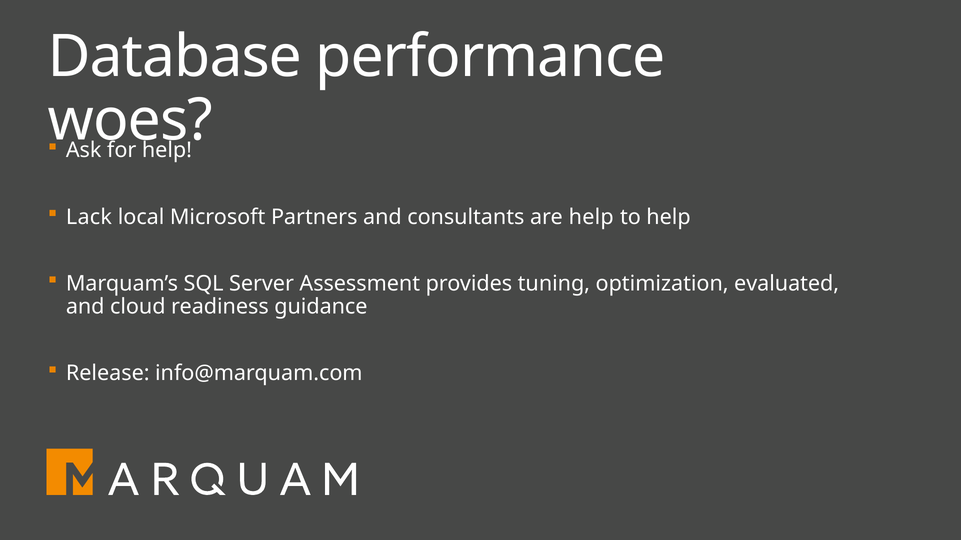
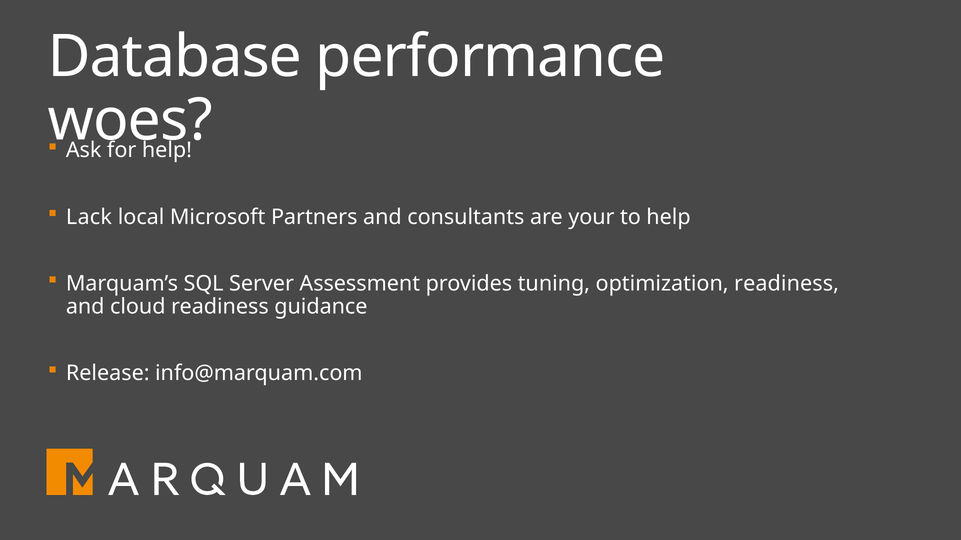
are help: help -> your
optimization evaluated: evaluated -> readiness
